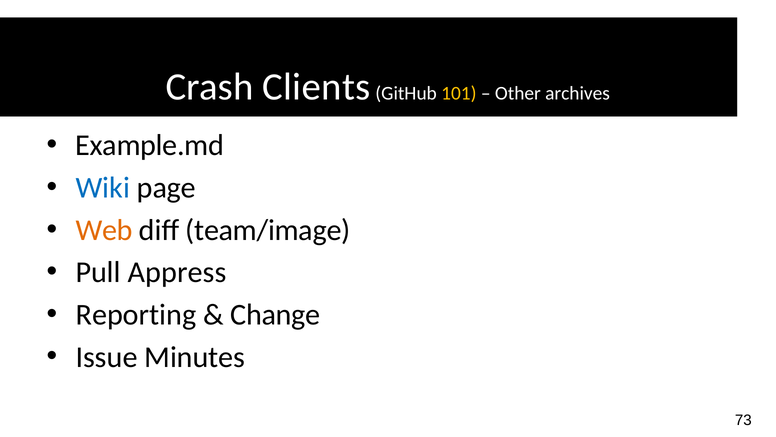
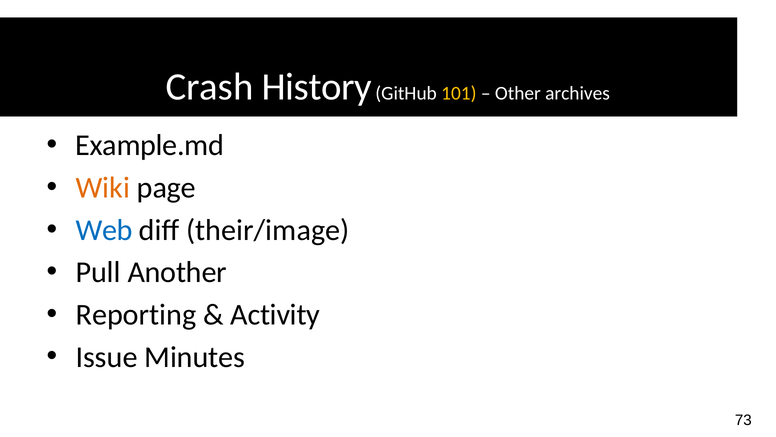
Clients: Clients -> History
Wiki colour: blue -> orange
Web colour: orange -> blue
team/image: team/image -> their/image
Appress: Appress -> Another
Change: Change -> Activity
